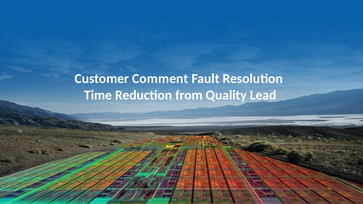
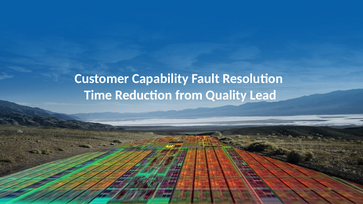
Comment: Comment -> Capability
